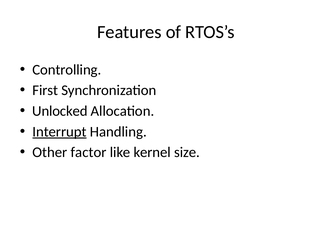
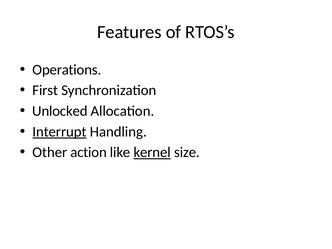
Controlling: Controlling -> Operations
factor: factor -> action
kernel underline: none -> present
